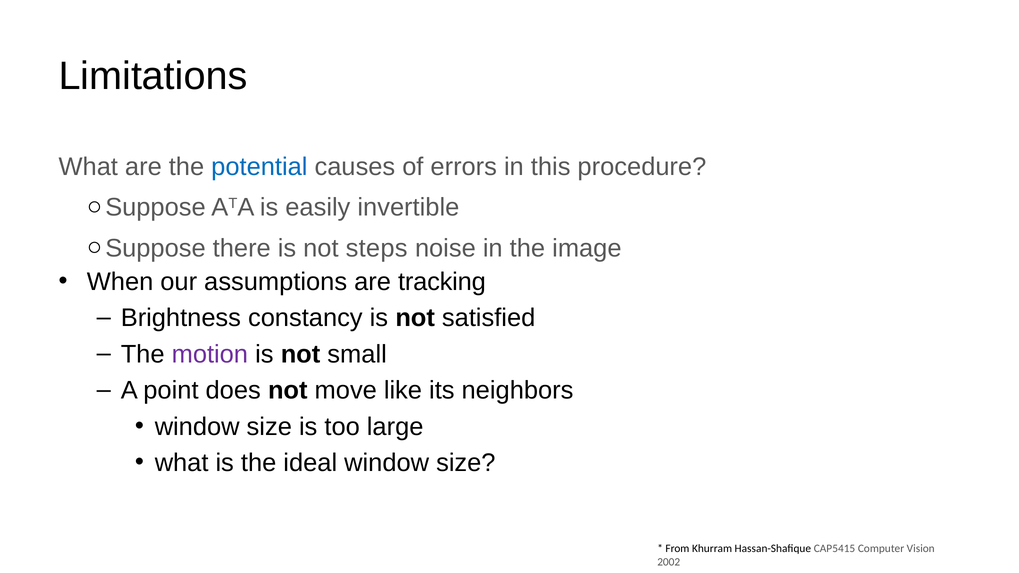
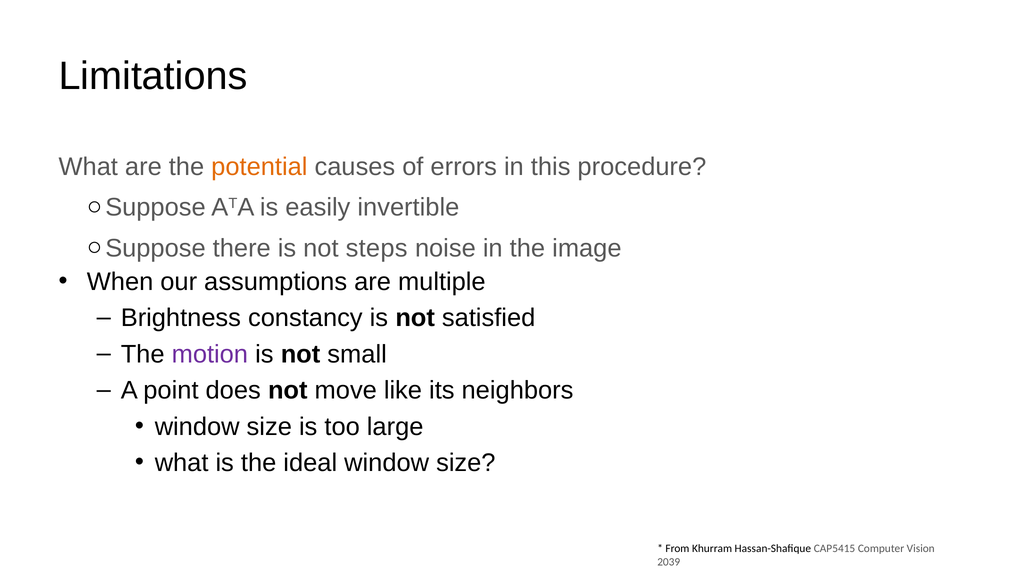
potential colour: blue -> orange
tracking: tracking -> multiple
2002: 2002 -> 2039
